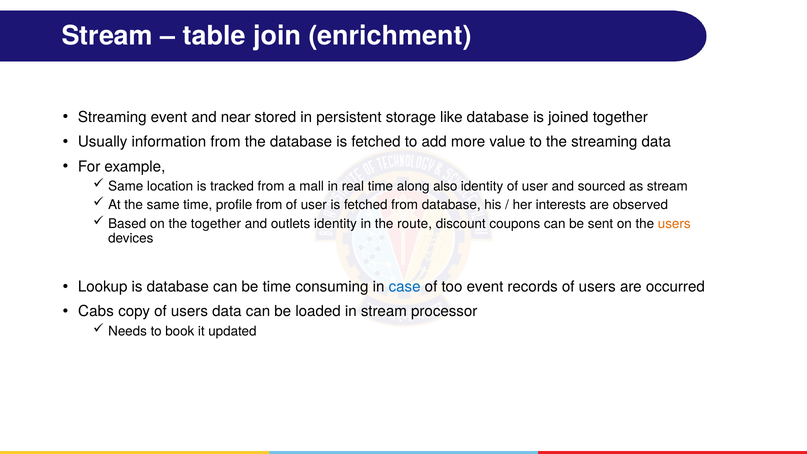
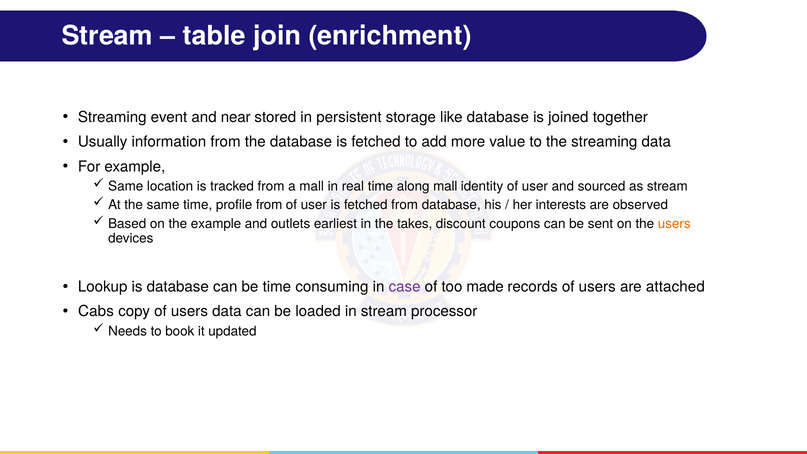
along also: also -> mall
the together: together -> example
outlets identity: identity -> earliest
route: route -> takes
case colour: blue -> purple
too event: event -> made
occurred: occurred -> attached
